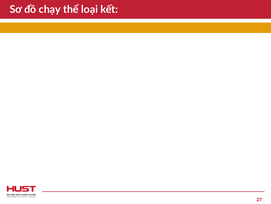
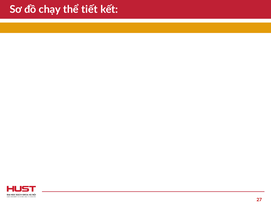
loại: loại -> tiết
